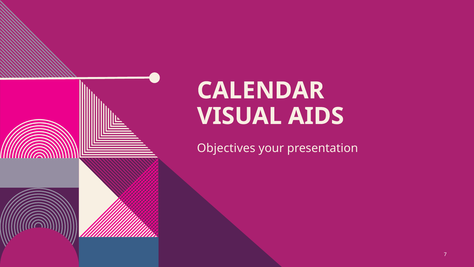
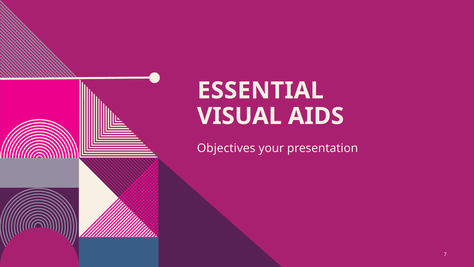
CALENDAR: CALENDAR -> ESSENTIAL
